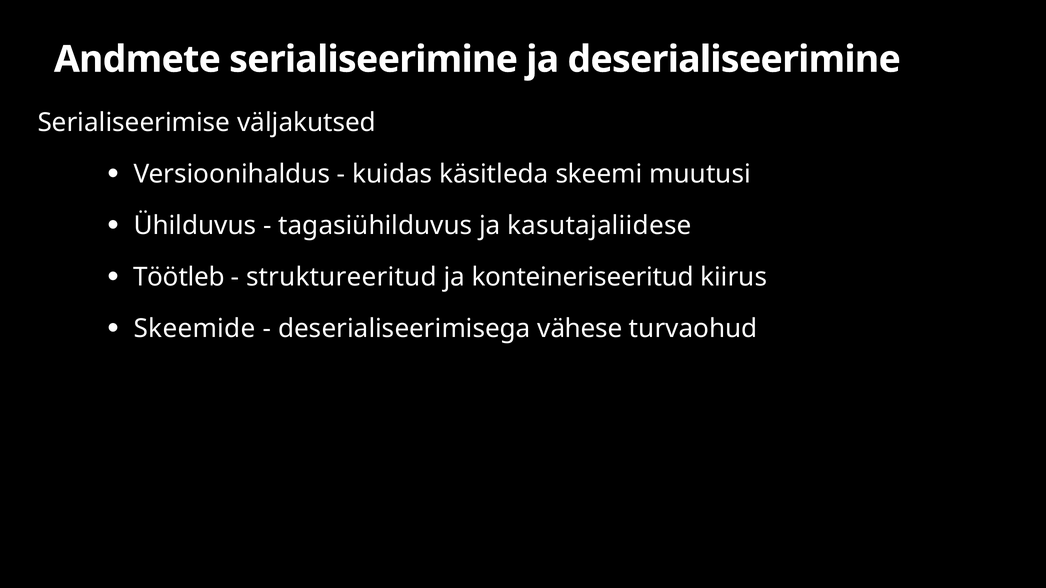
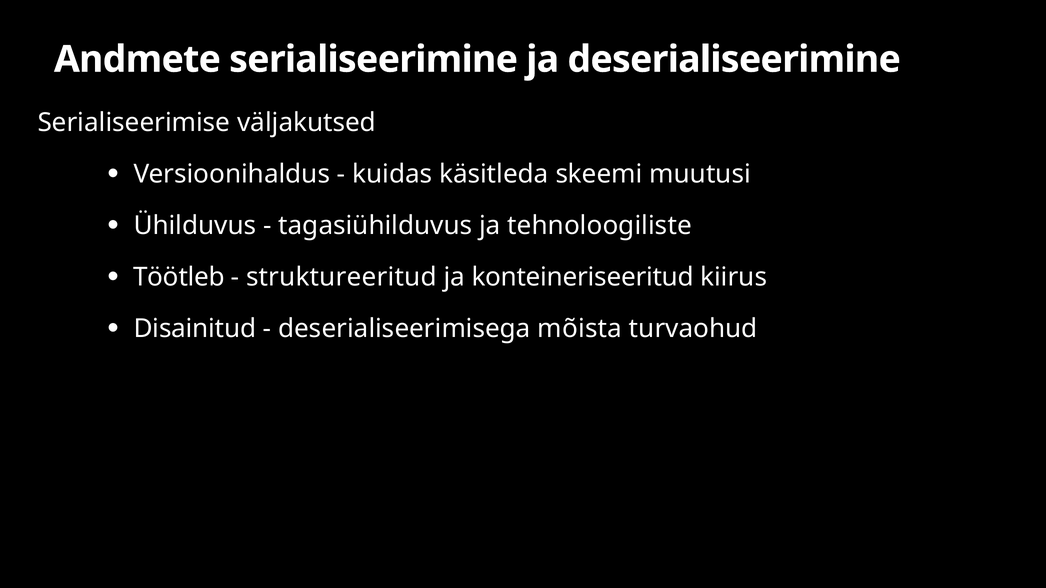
kasutajaliidese: kasutajaliidese -> tehnoloogiliste
Skeemide: Skeemide -> Disainitud
vähese: vähese -> mõista
